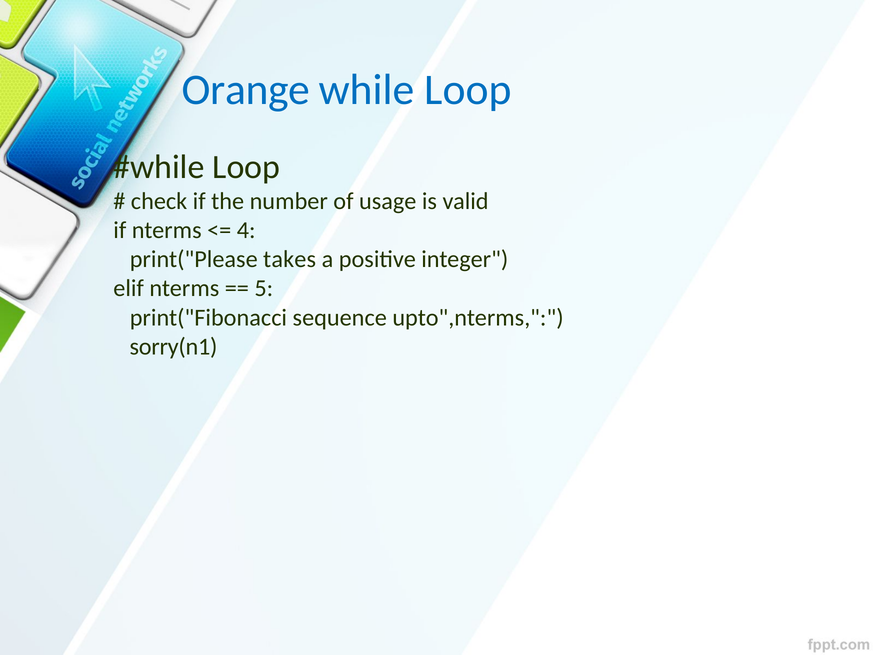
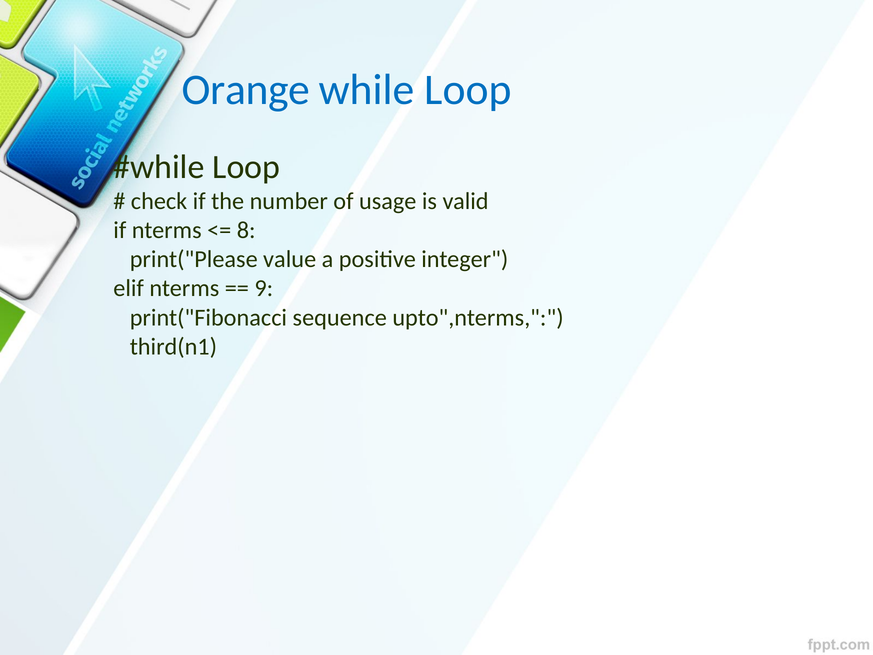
4: 4 -> 8
takes: takes -> value
5: 5 -> 9
sorry(n1: sorry(n1 -> third(n1
